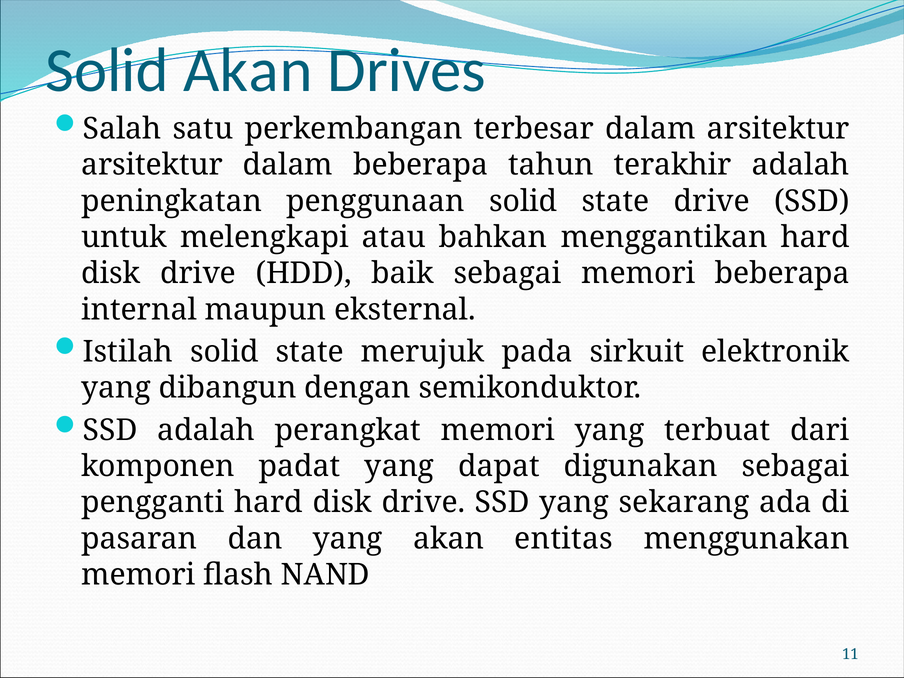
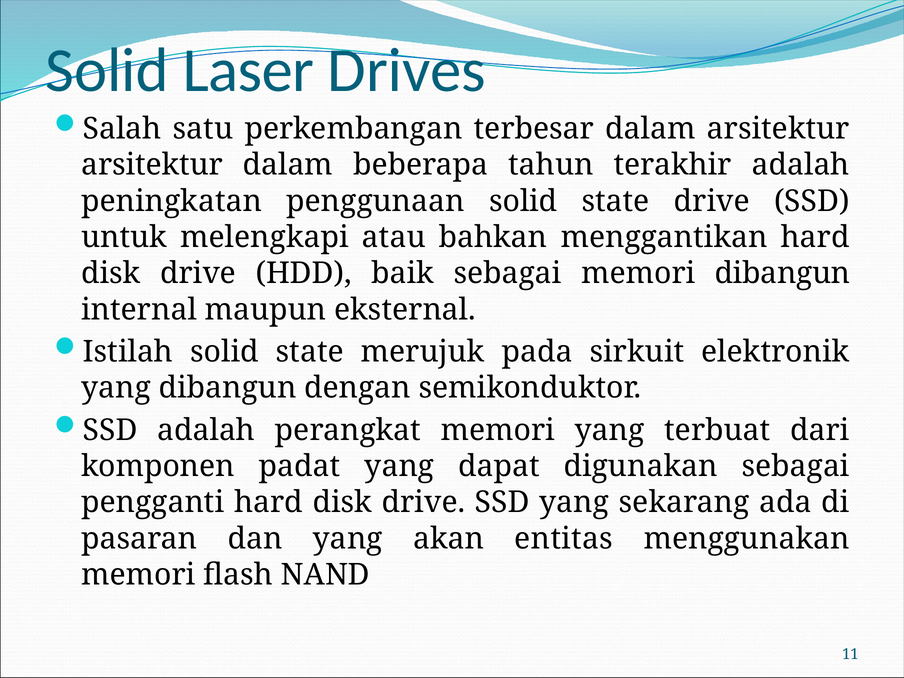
Solid Akan: Akan -> Laser
memori beberapa: beberapa -> dibangun
